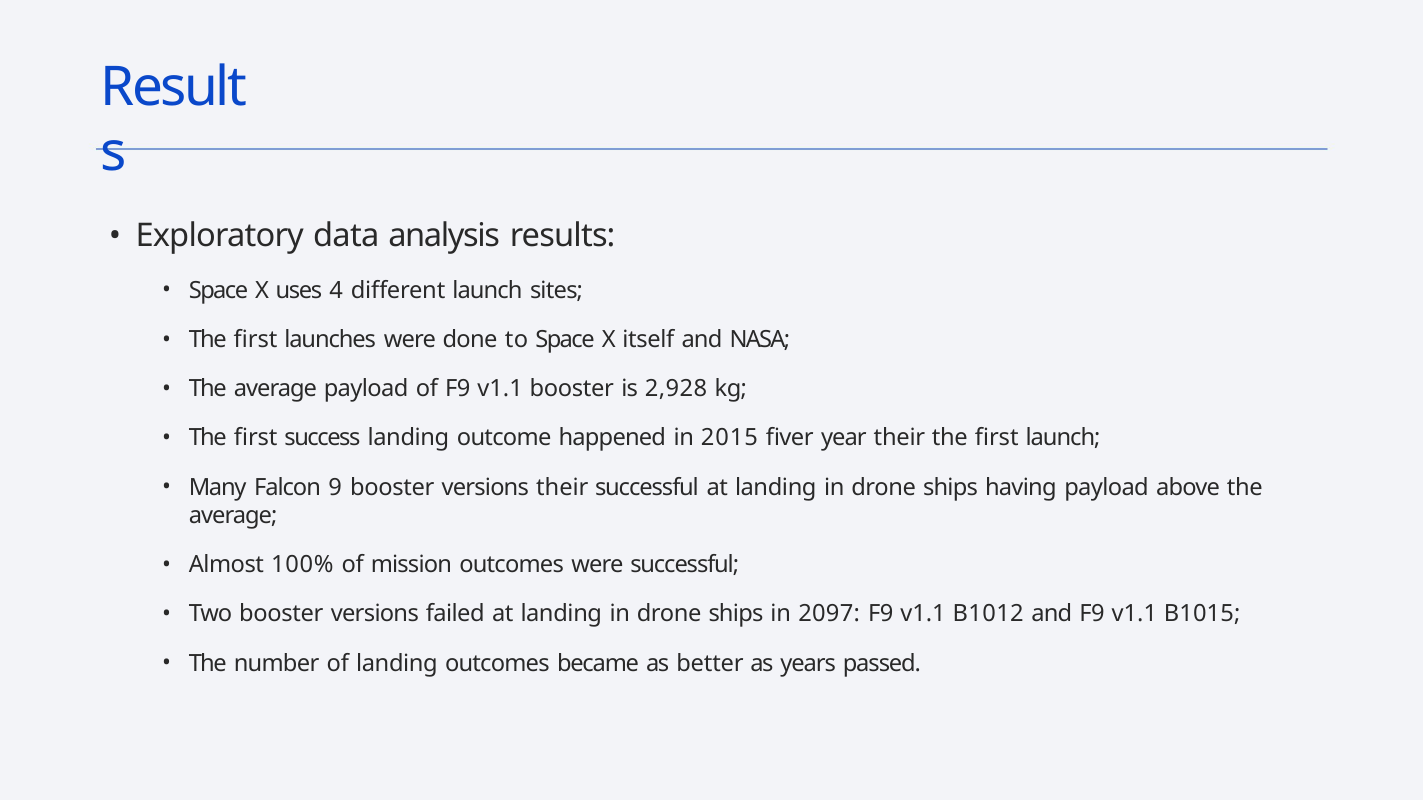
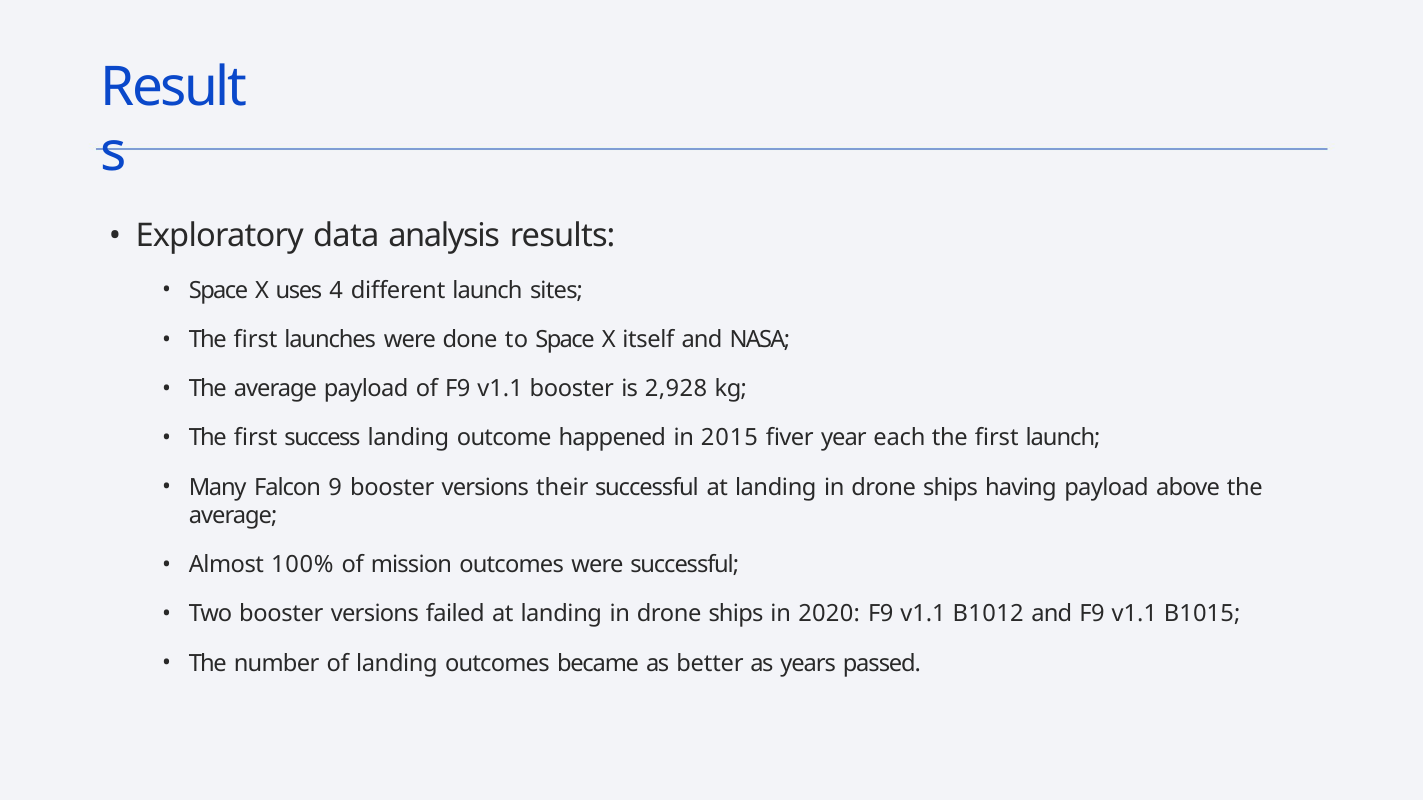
year their: their -> each
2097: 2097 -> 2020
